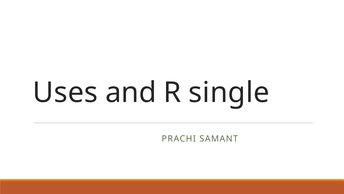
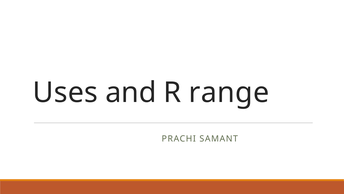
single: single -> range
